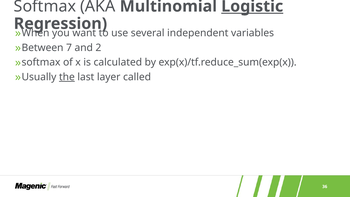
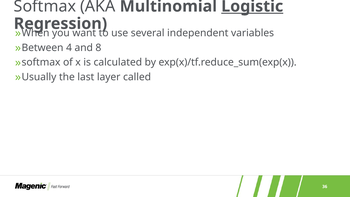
7: 7 -> 4
2: 2 -> 8
the underline: present -> none
